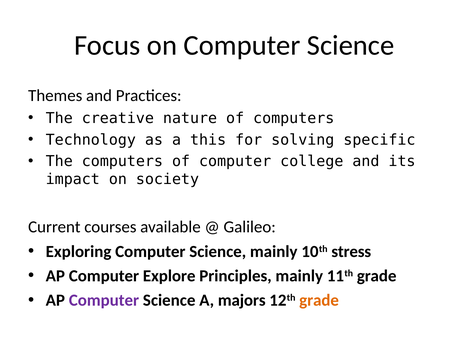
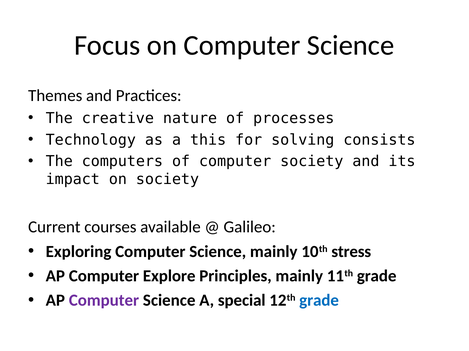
of computers: computers -> processes
specific: specific -> consists
computer college: college -> society
majors: majors -> special
grade at (319, 301) colour: orange -> blue
